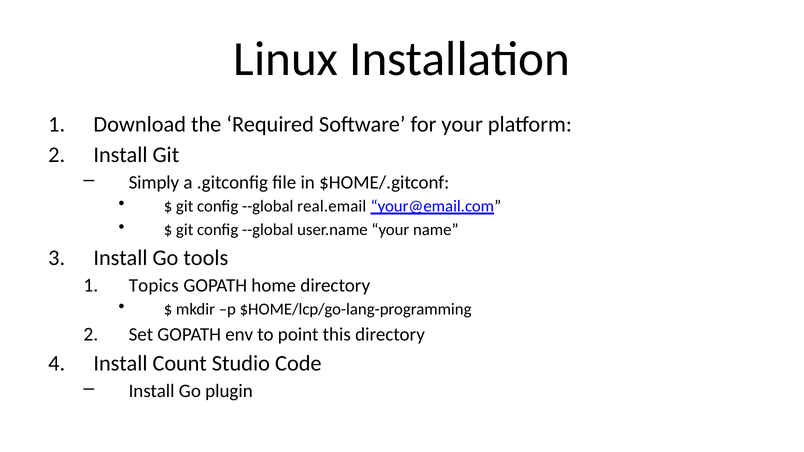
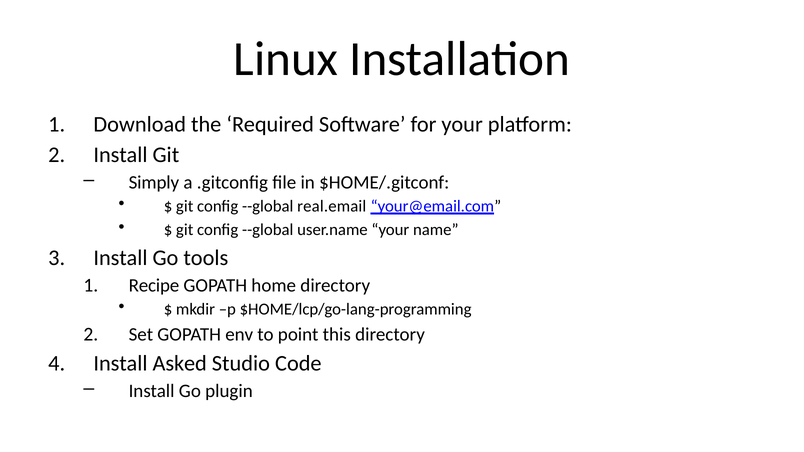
Topics: Topics -> Recipe
Count: Count -> Asked
